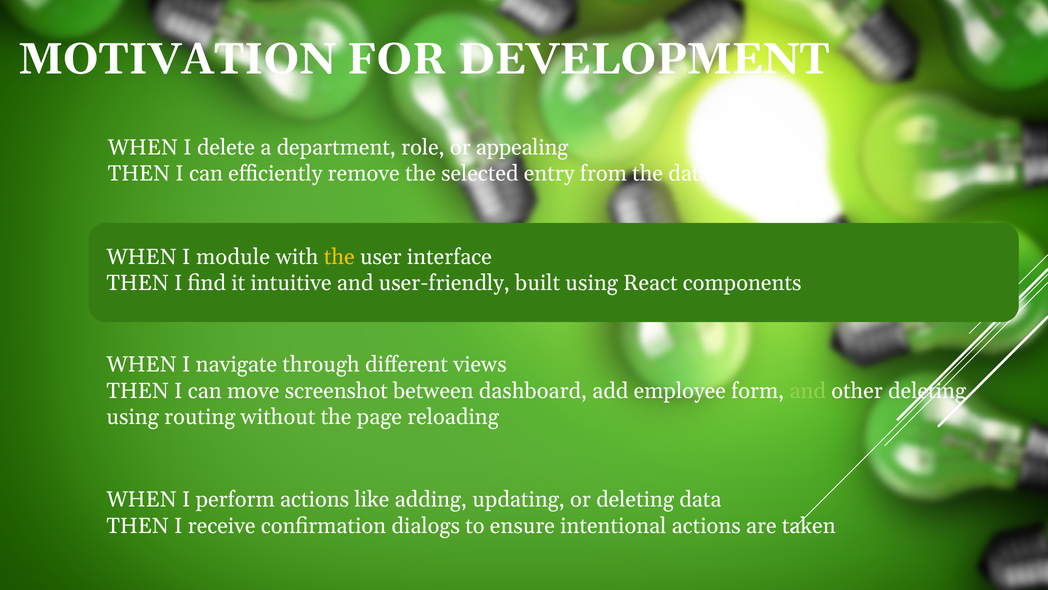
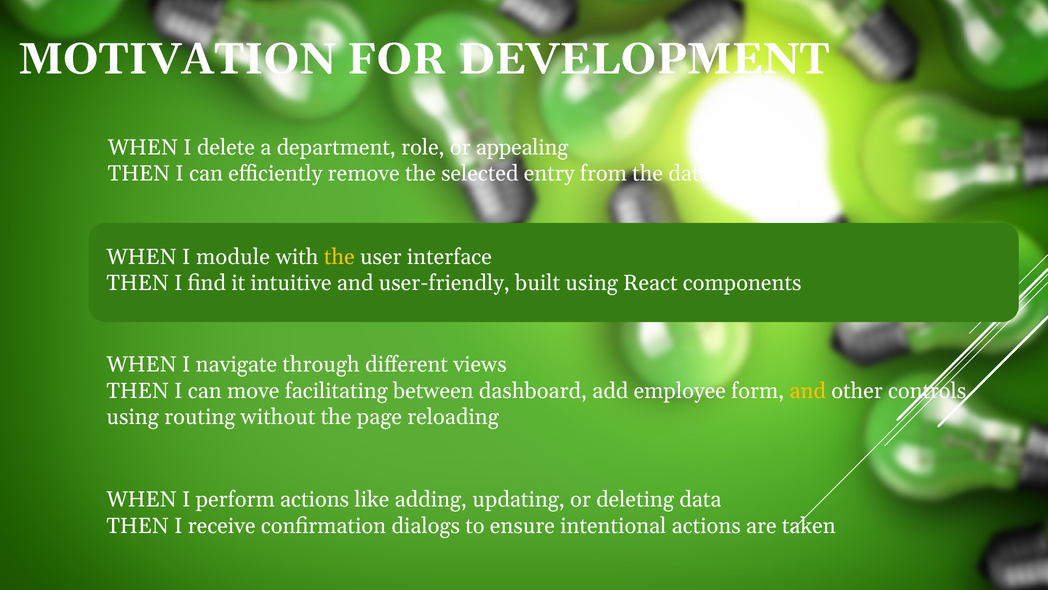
screenshot: screenshot -> facilitating
and at (808, 390) colour: light green -> yellow
other deleting: deleting -> controls
